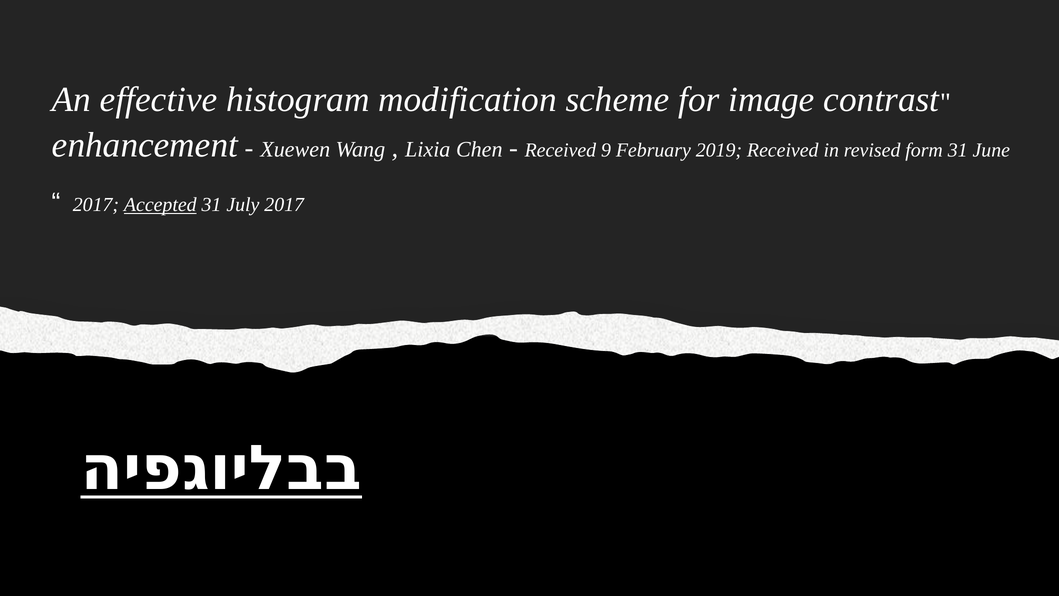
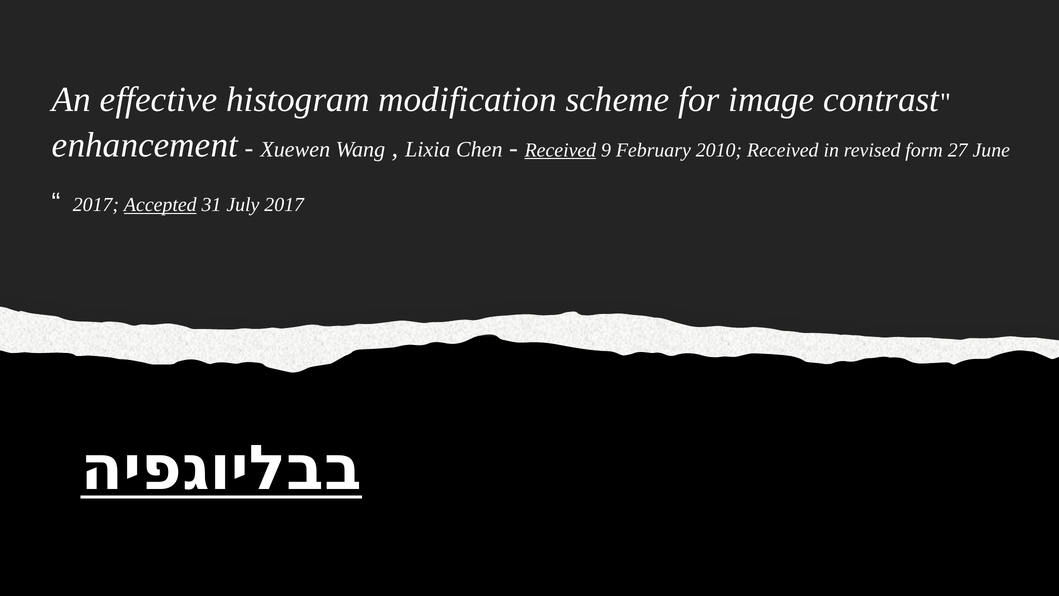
Received at (560, 150) underline: none -> present
2019: 2019 -> 2010
form 31: 31 -> 27
